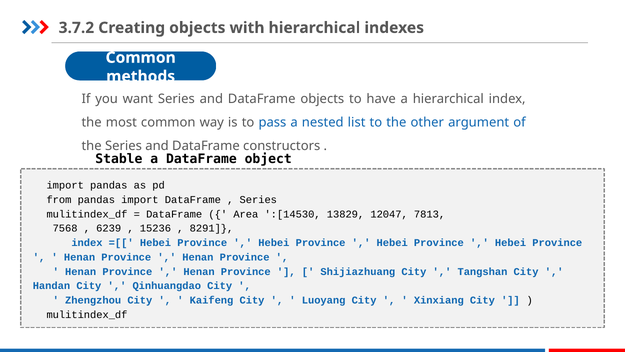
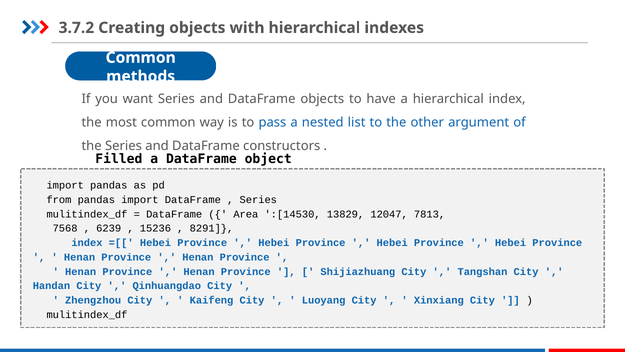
Stable: Stable -> Filled
